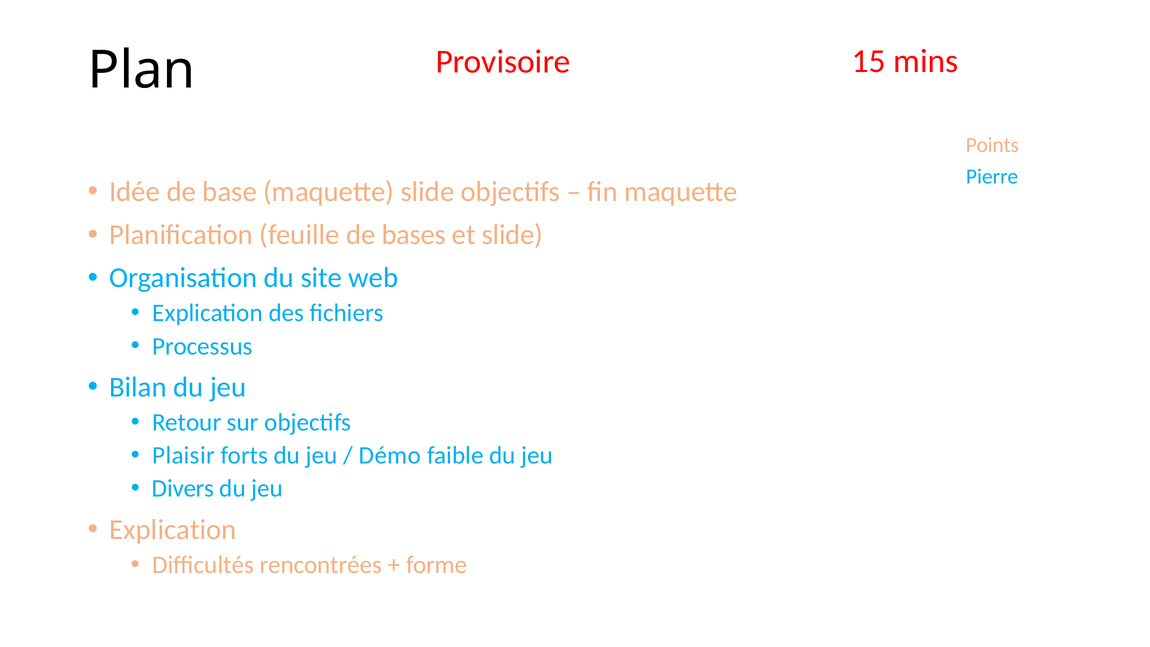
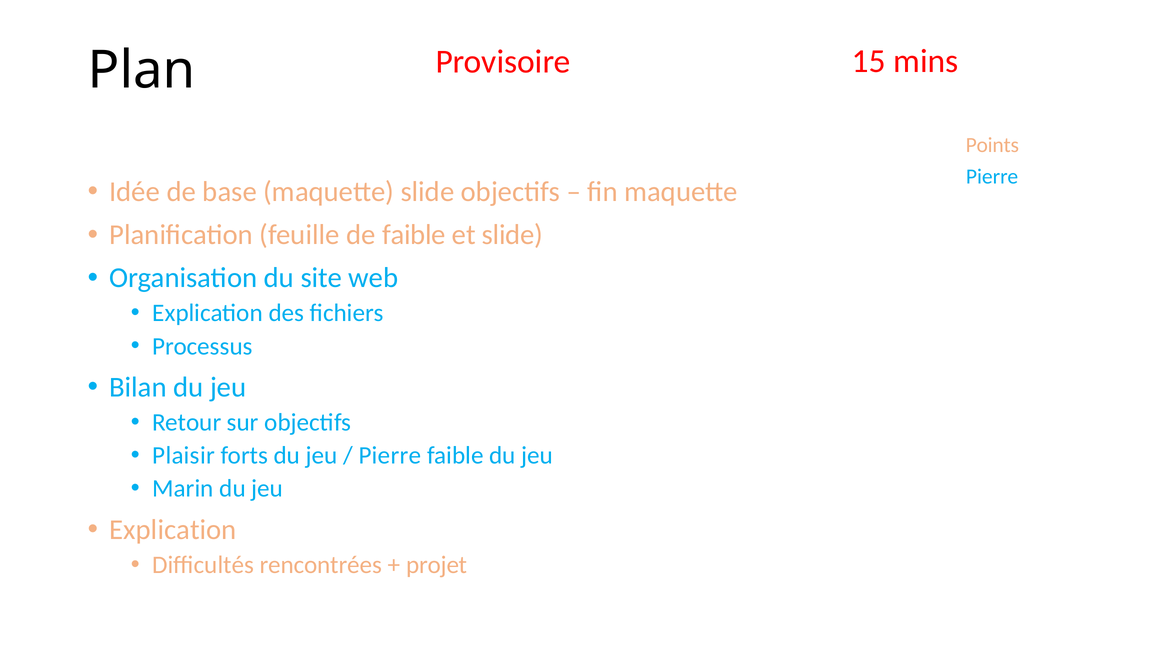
de bases: bases -> faible
Démo at (390, 455): Démo -> Pierre
Divers: Divers -> Marin
forme: forme -> projet
